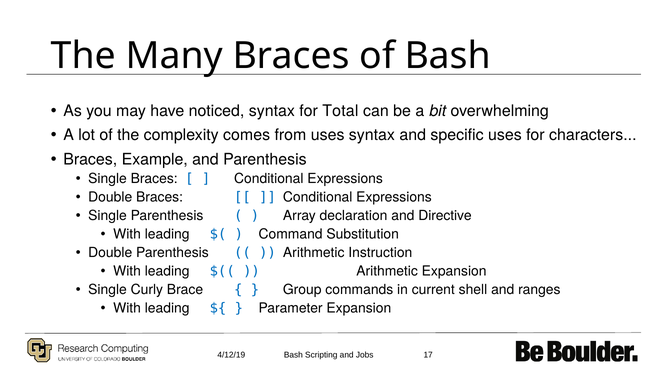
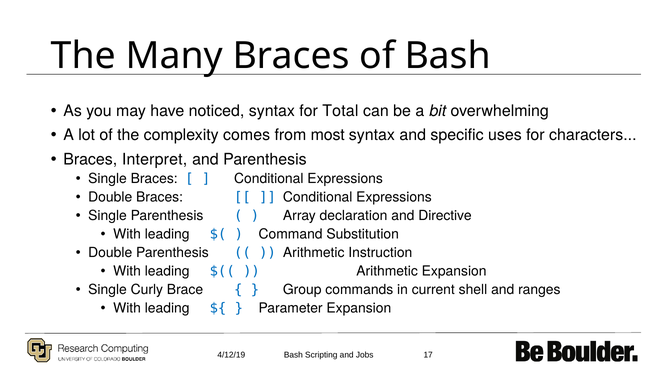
from uses: uses -> most
Example: Example -> Interpret
